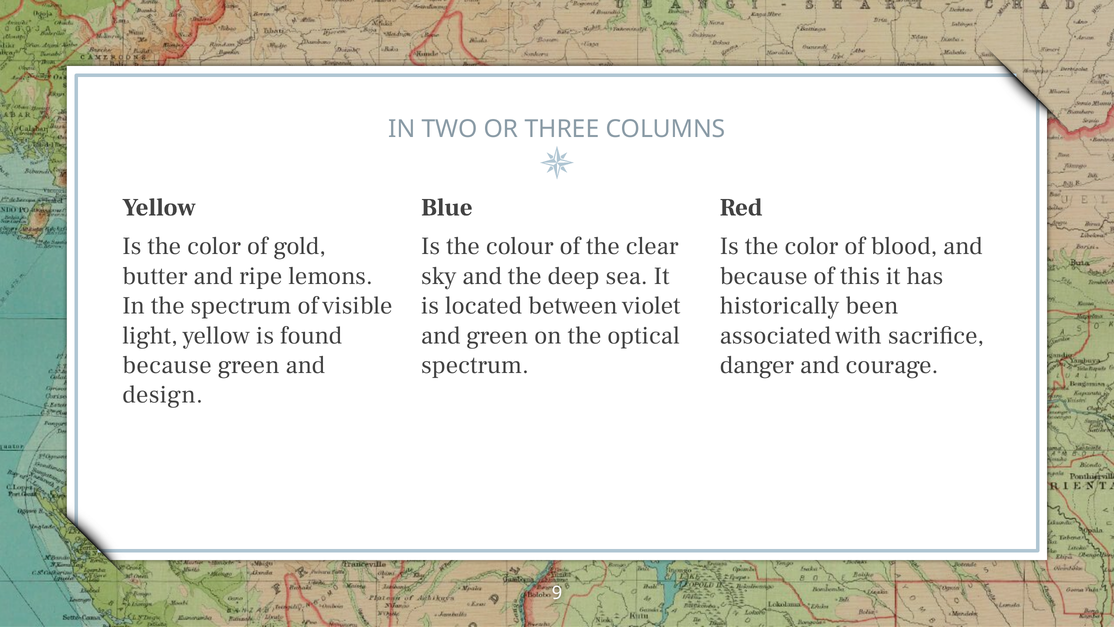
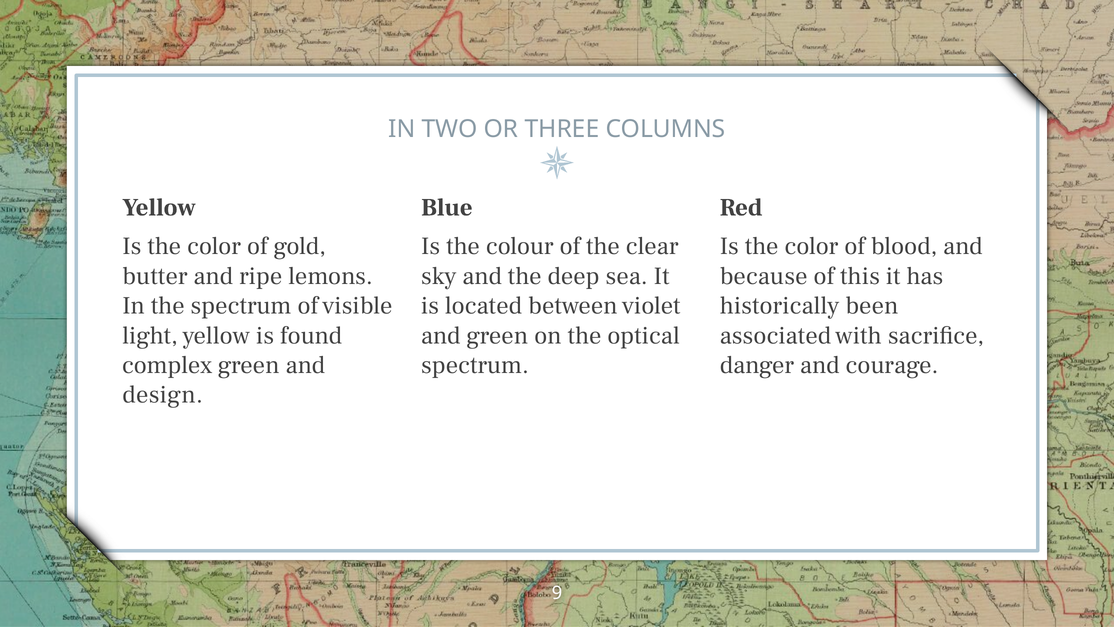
because at (167, 365): because -> complex
